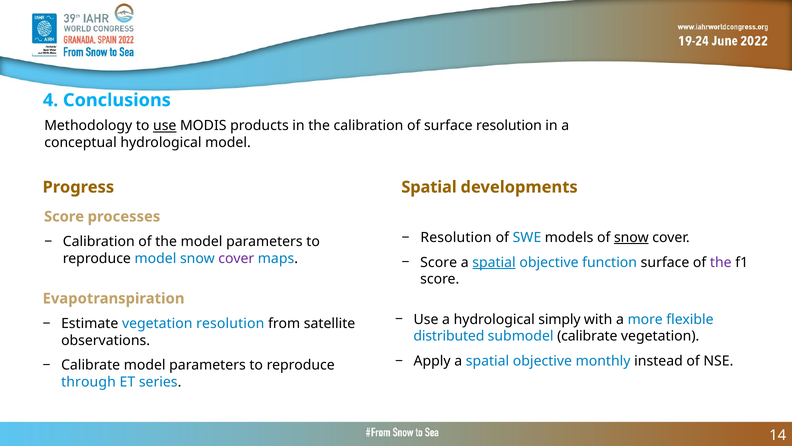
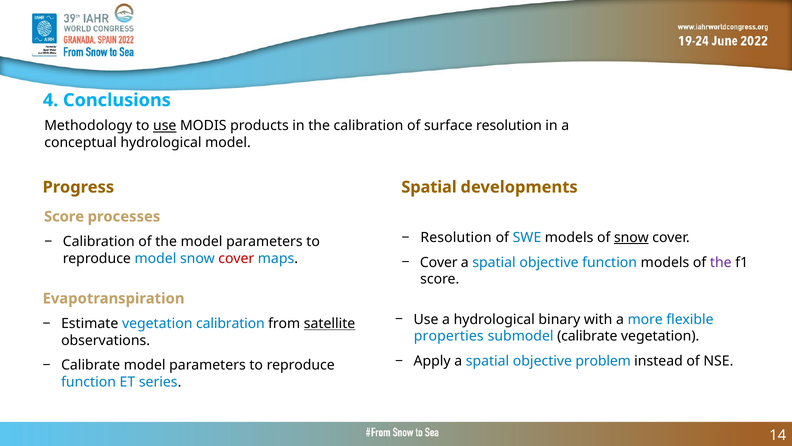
cover at (236, 258) colour: purple -> red
Score at (439, 262): Score -> Cover
spatial at (494, 262) underline: present -> none
function surface: surface -> models
simply: simply -> binary
vegetation resolution: resolution -> calibration
satellite underline: none -> present
distributed: distributed -> properties
monthly: monthly -> problem
through at (88, 382): through -> function
